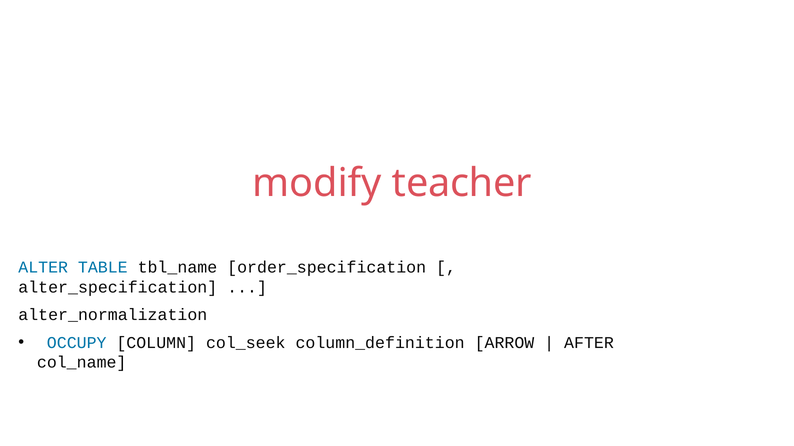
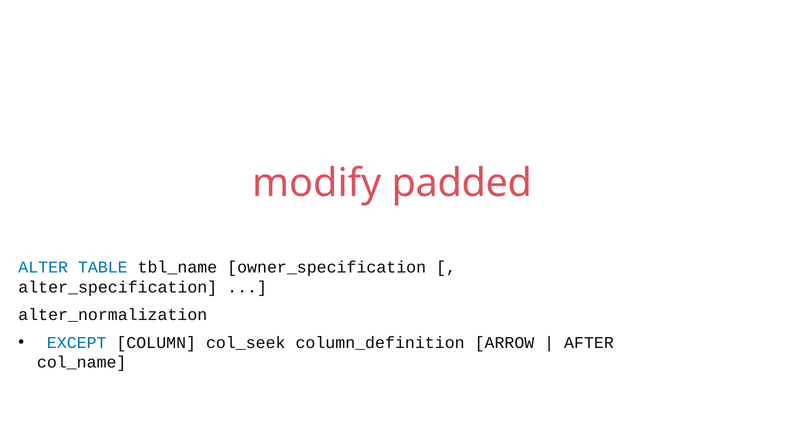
teacher: teacher -> padded
order_specification: order_specification -> owner_specification
OCCUPY: OCCUPY -> EXCEPT
